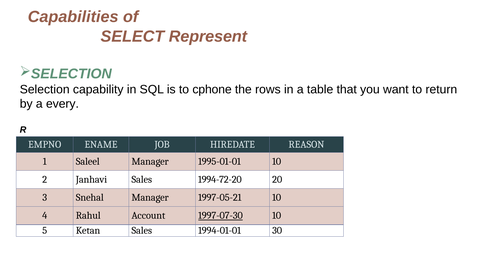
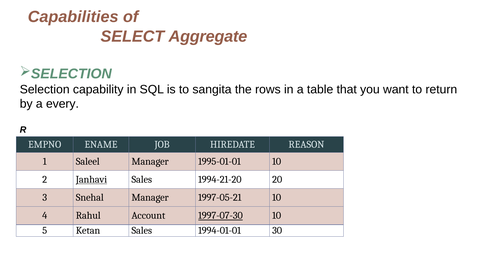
Represent: Represent -> Aggregate
cphone: cphone -> sangita
Janhavi underline: none -> present
1994-72-20: 1994-72-20 -> 1994-21-20
